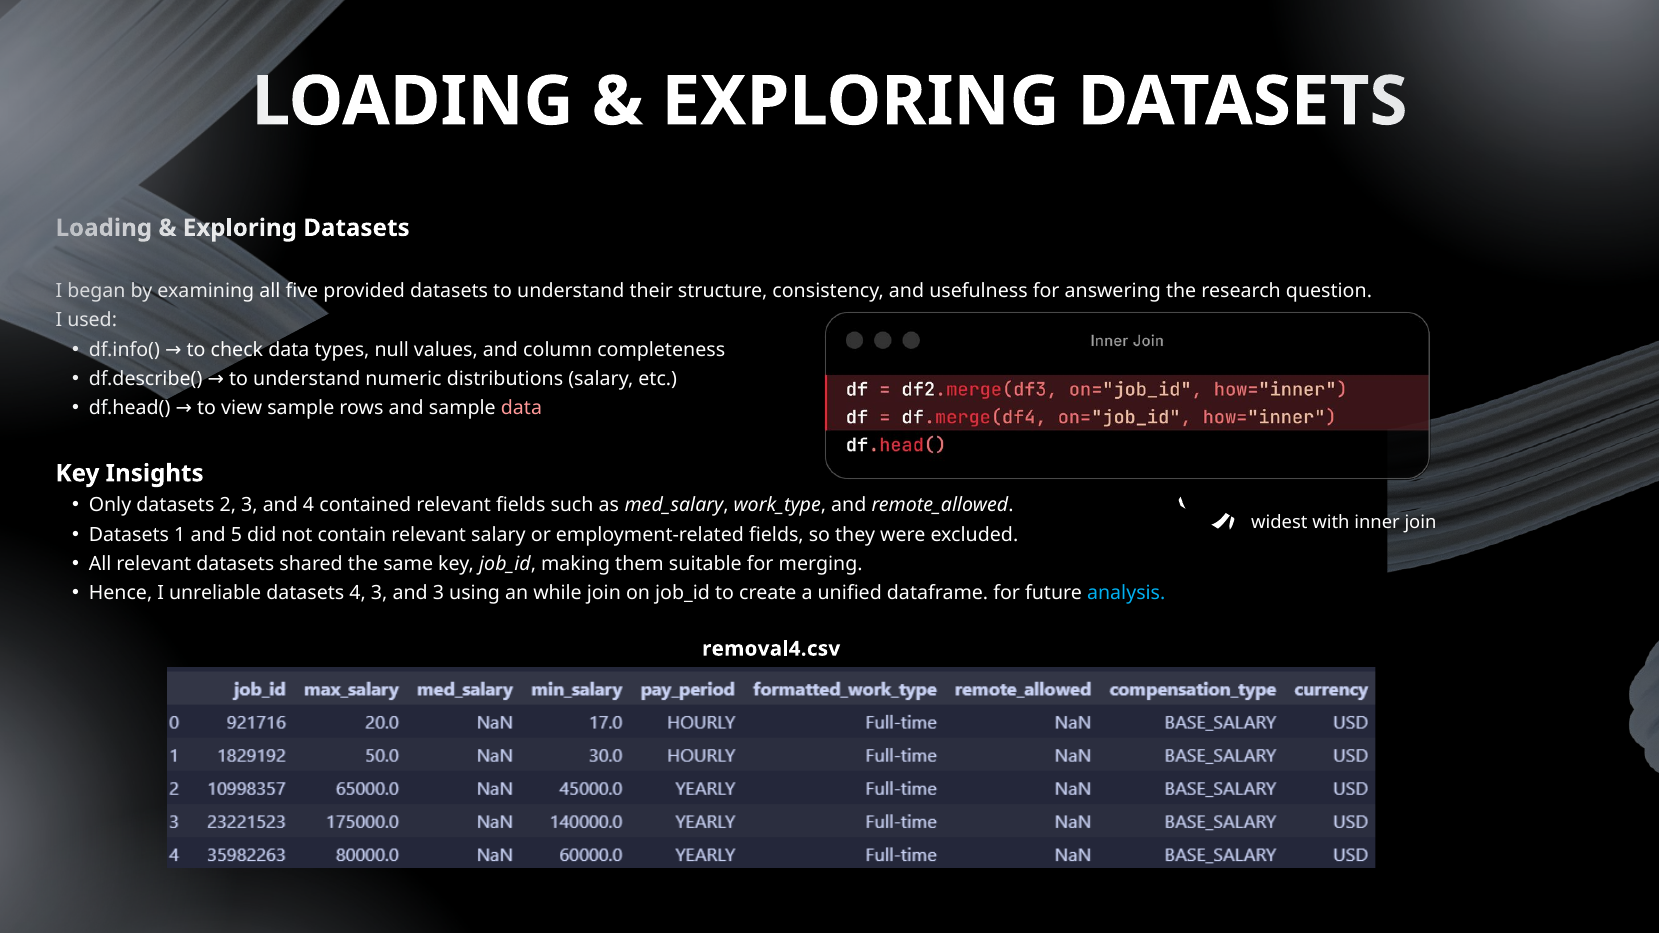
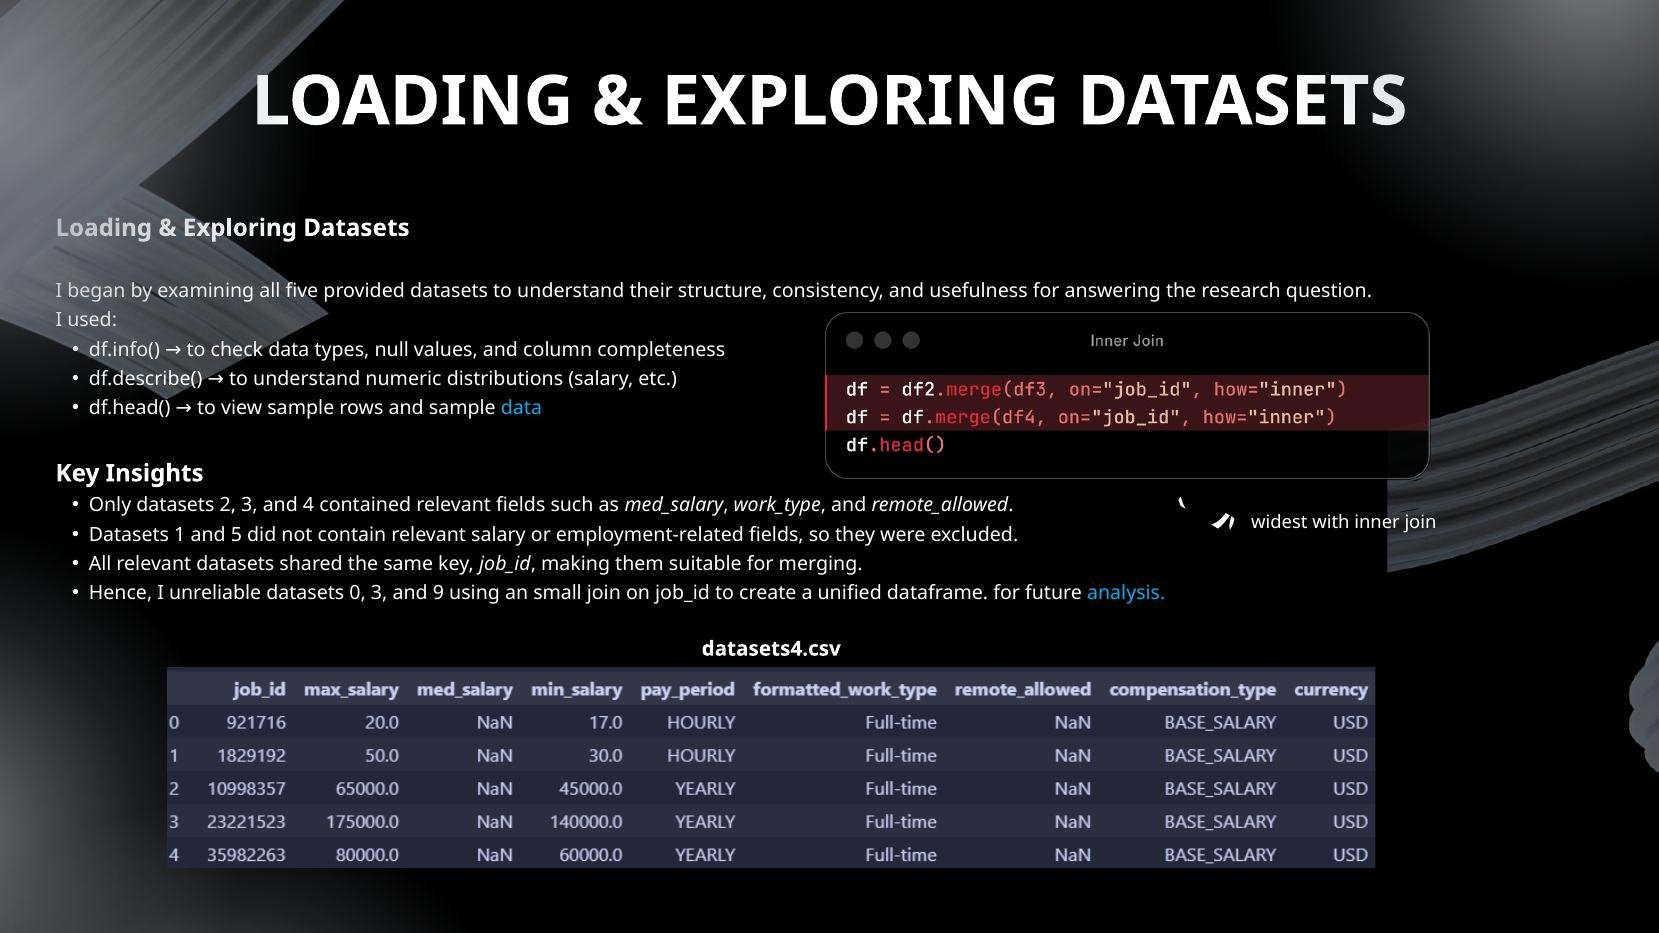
data at (521, 409) colour: pink -> light blue
datasets 4: 4 -> 0
and 3: 3 -> 9
while: while -> small
removal4.csv: removal4.csv -> datasets4.csv
